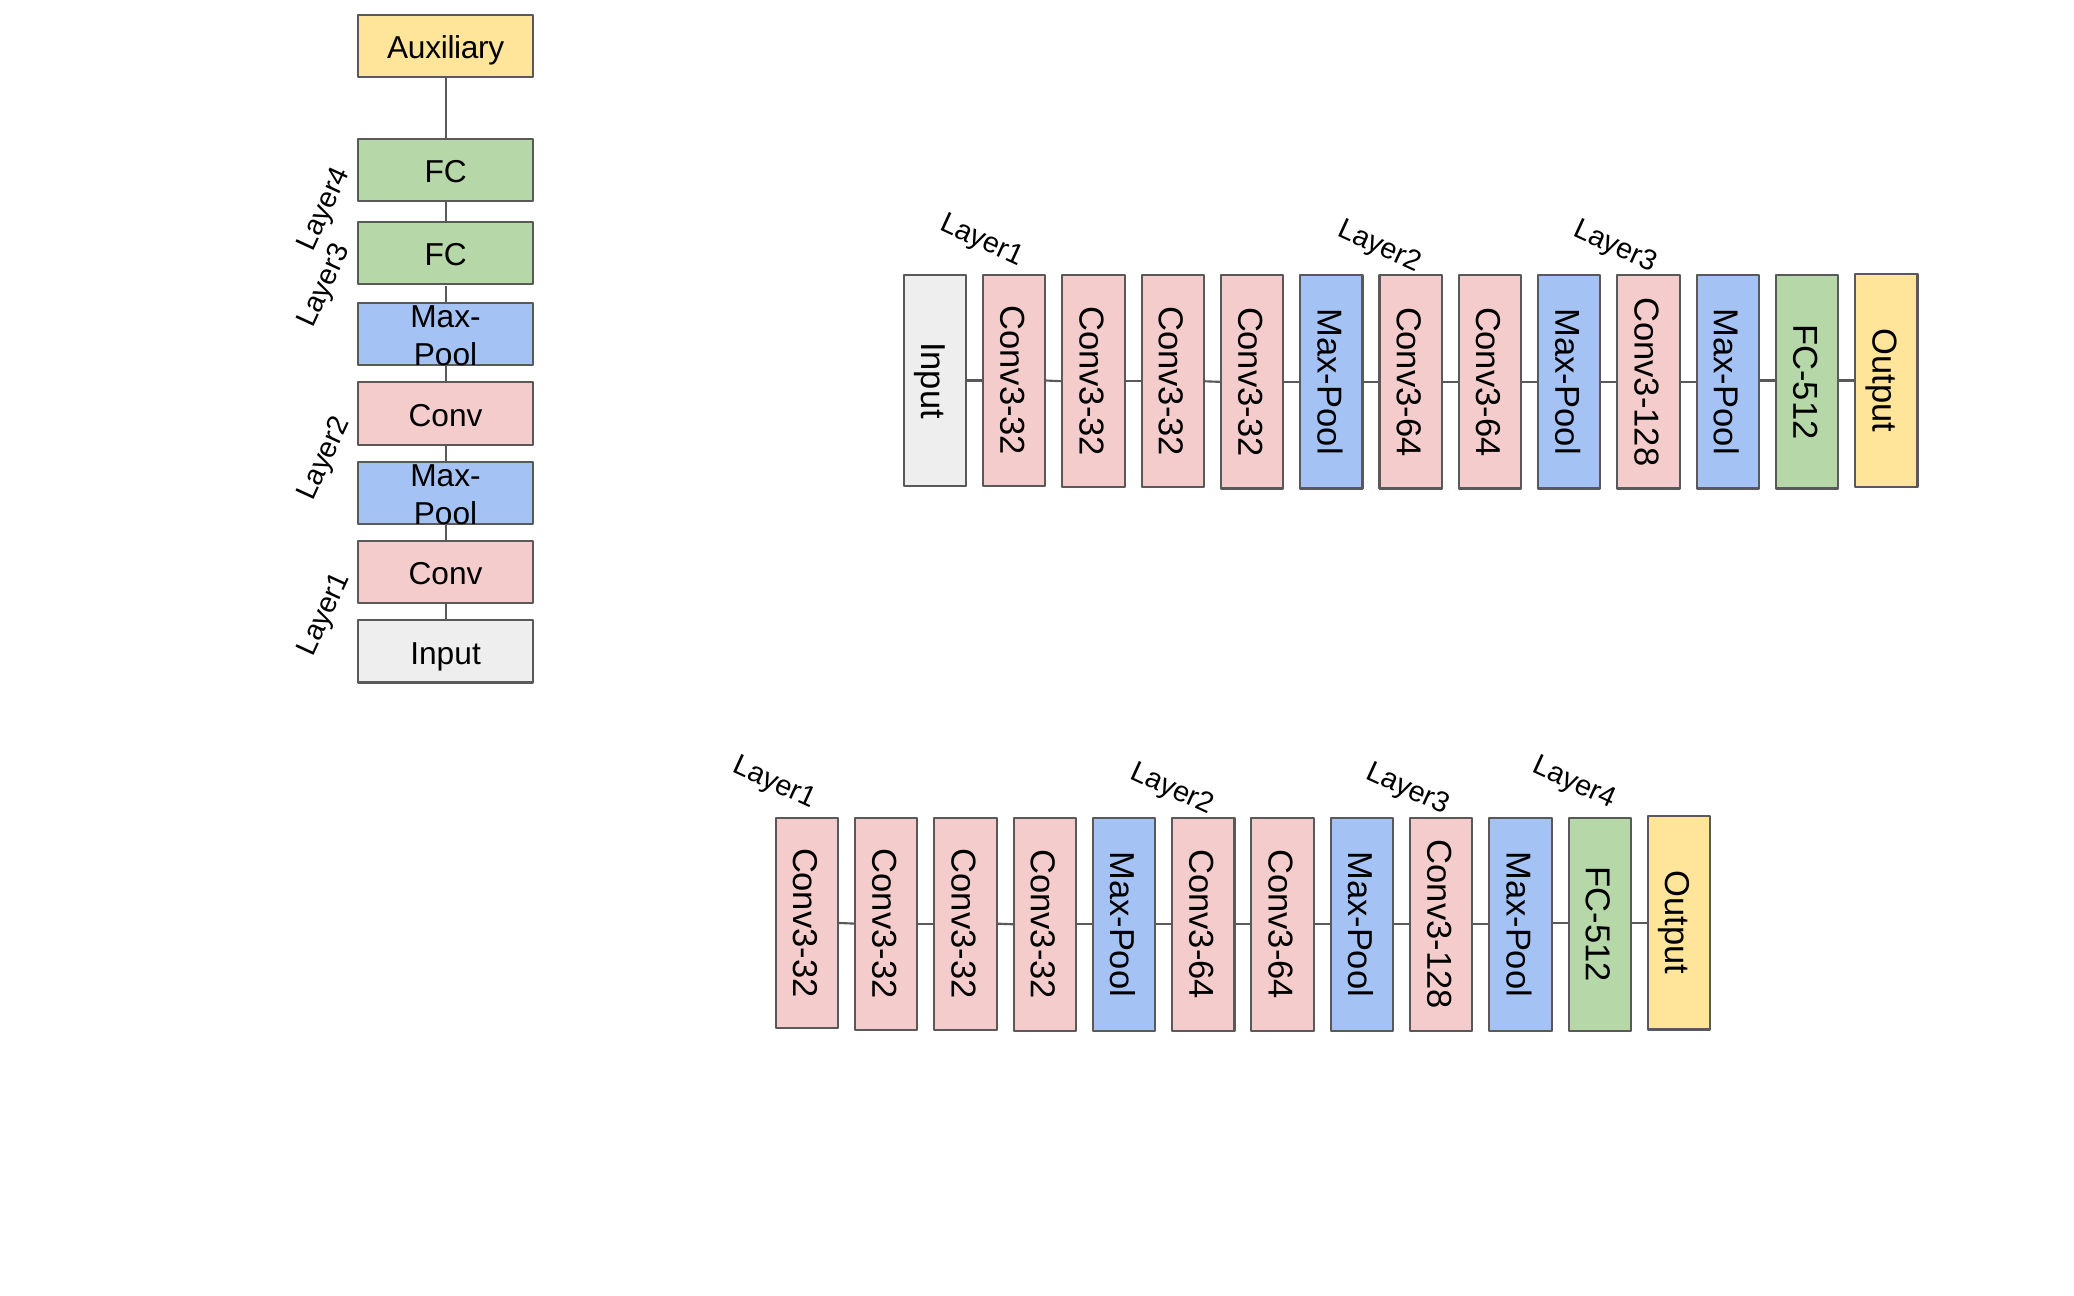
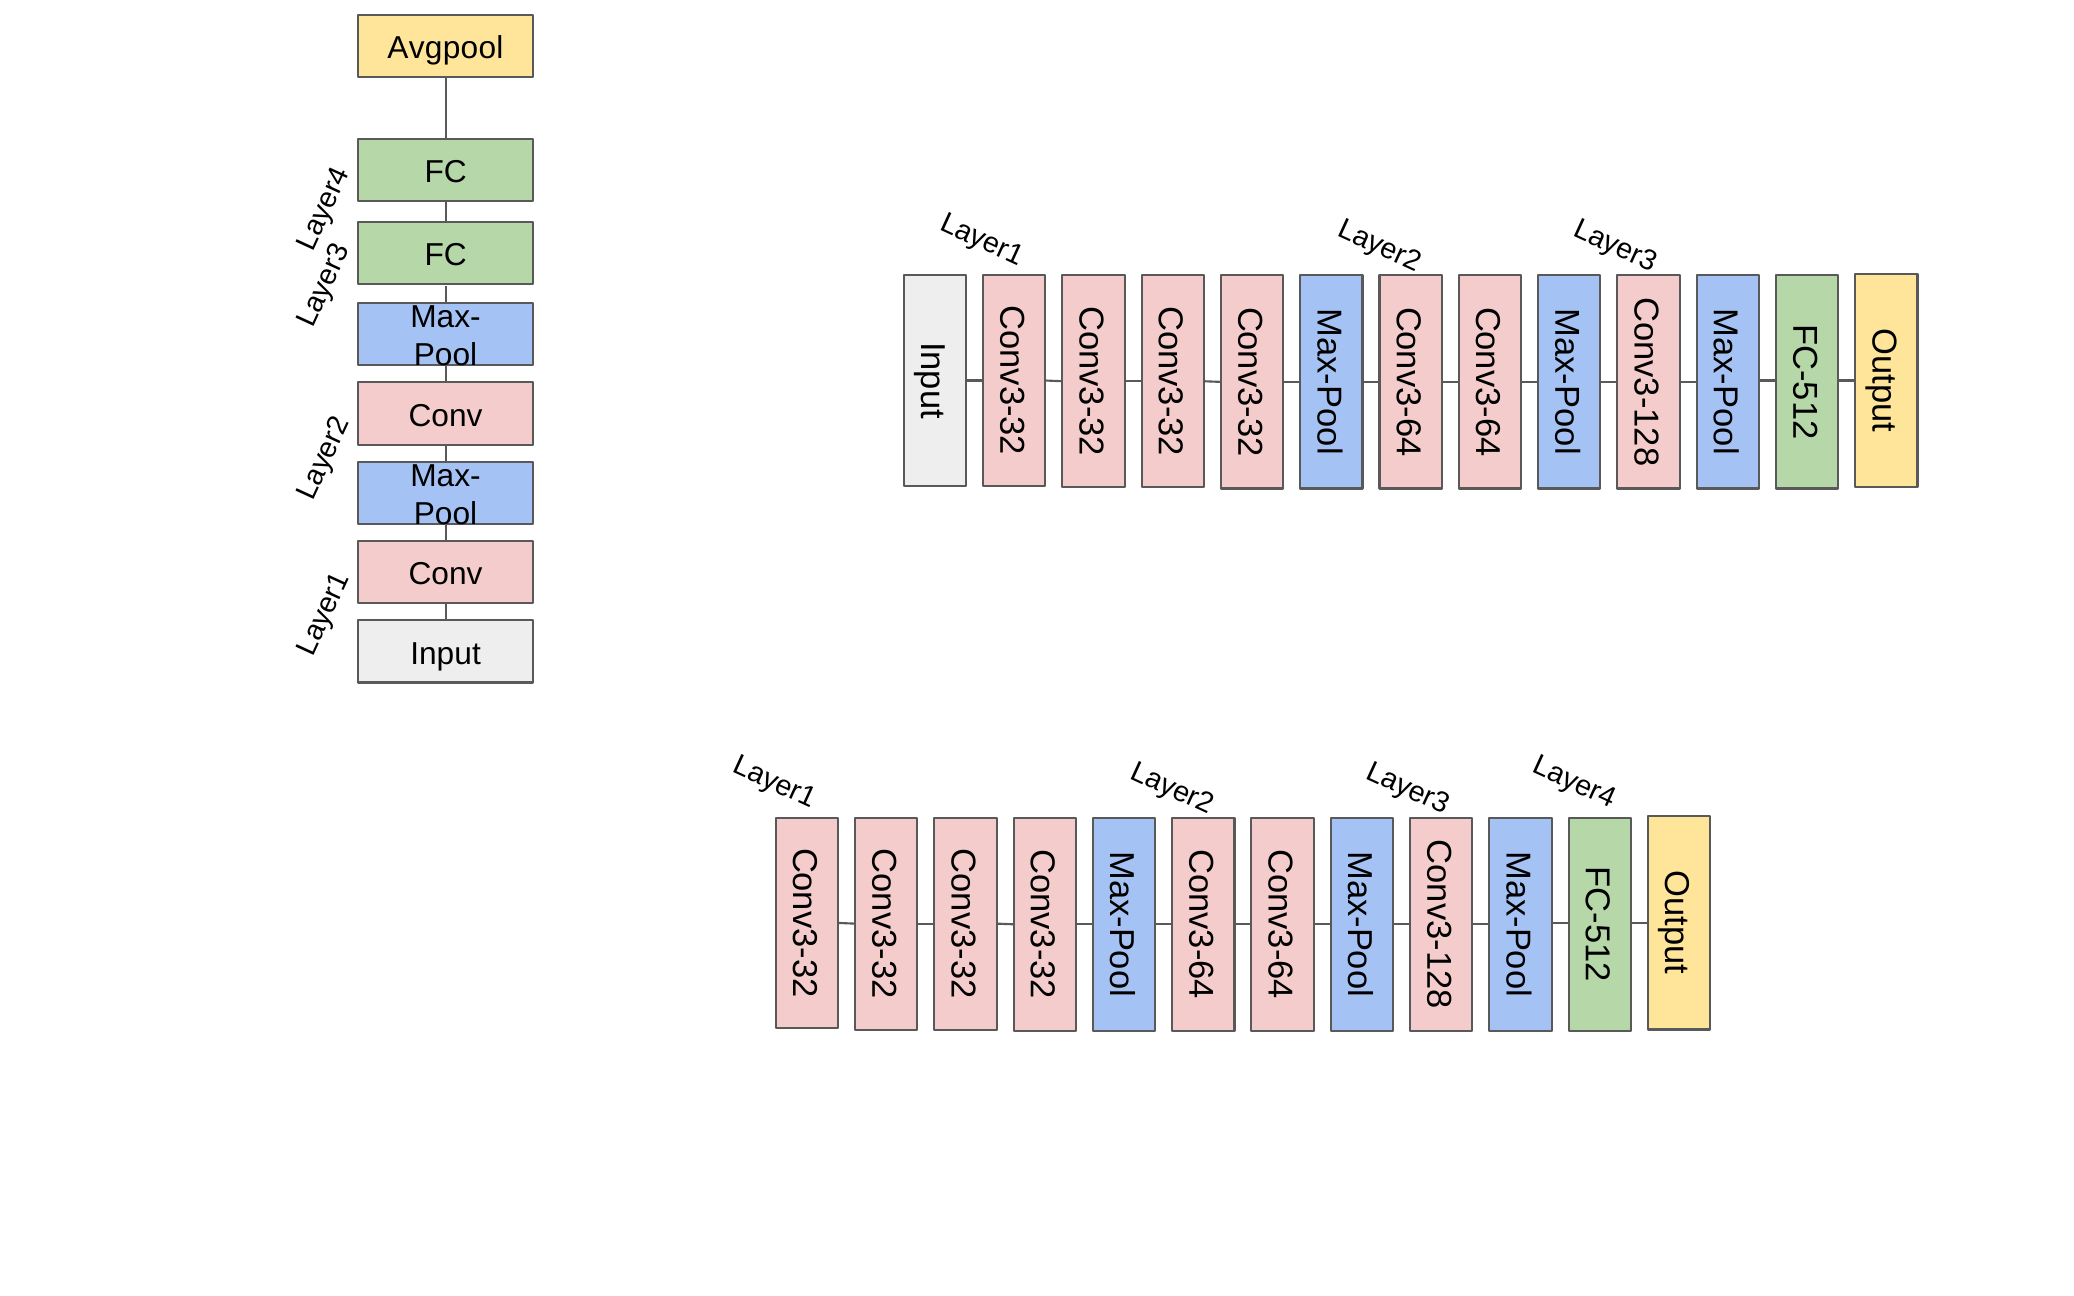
Auxiliary: Auxiliary -> Avgpool
